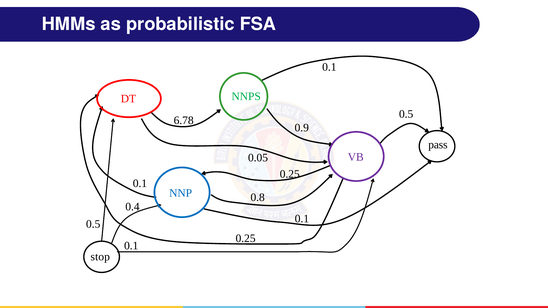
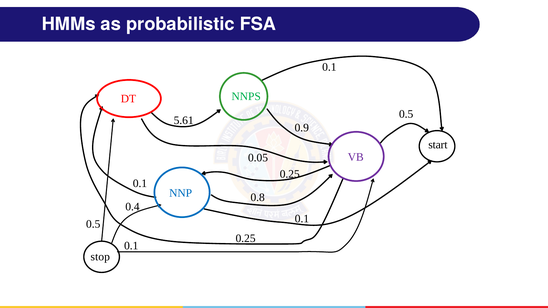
6.78: 6.78 -> 5.61
pass: pass -> start
